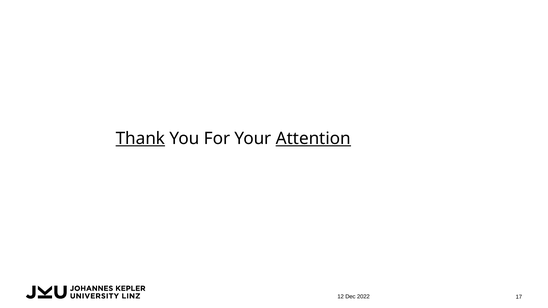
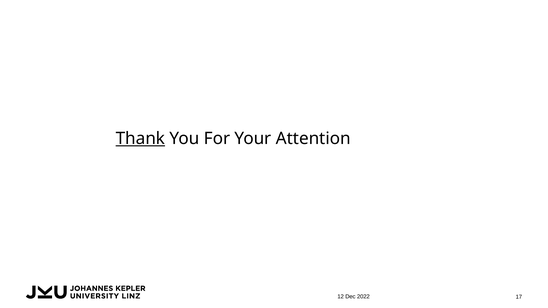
Attention underline: present -> none
